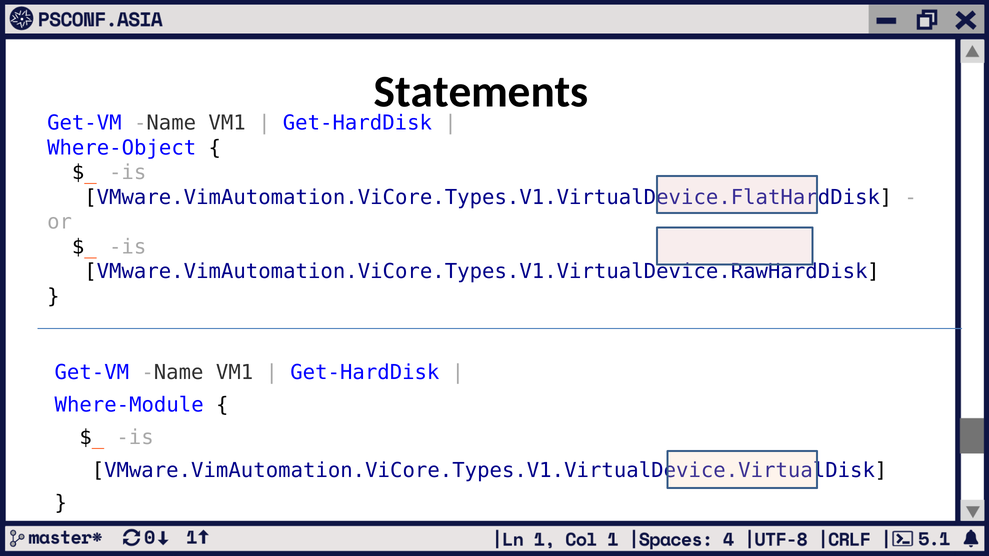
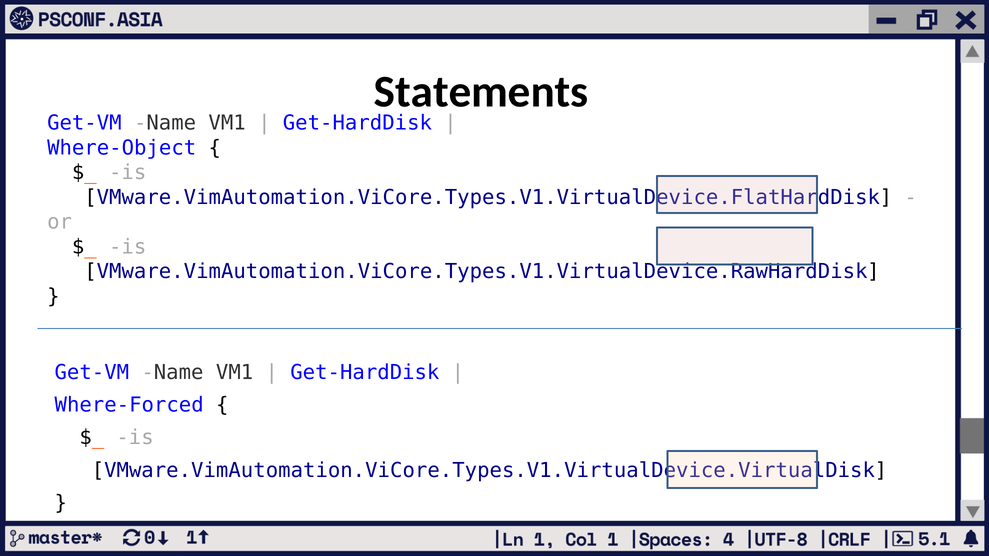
Where-Module: Where-Module -> Where-Forced
